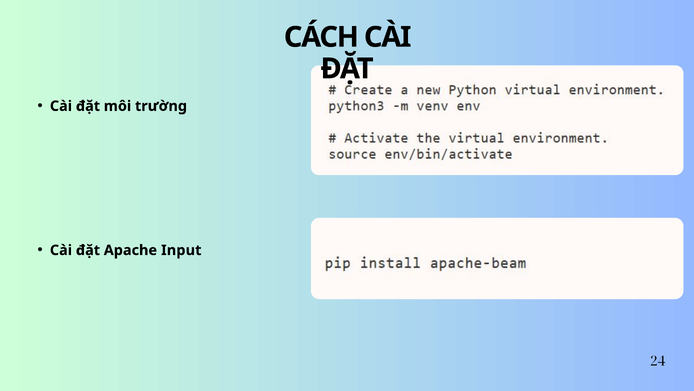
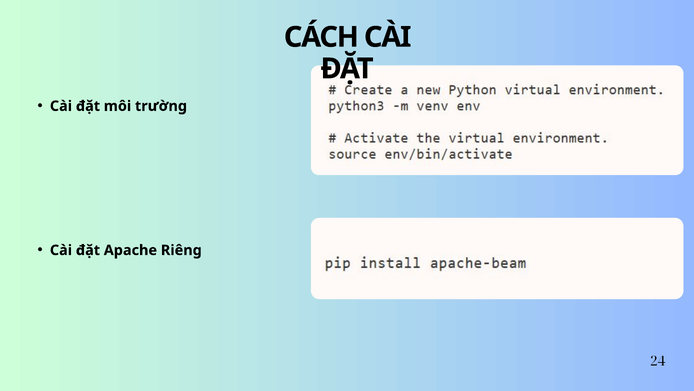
Input: Input -> Riêng
